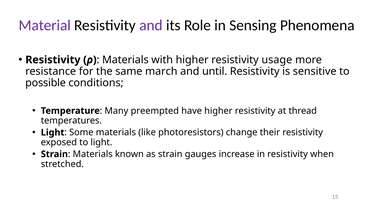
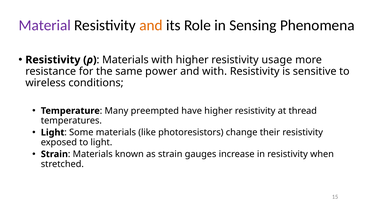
and at (151, 25) colour: purple -> orange
march: march -> power
and until: until -> with
possible: possible -> wireless
